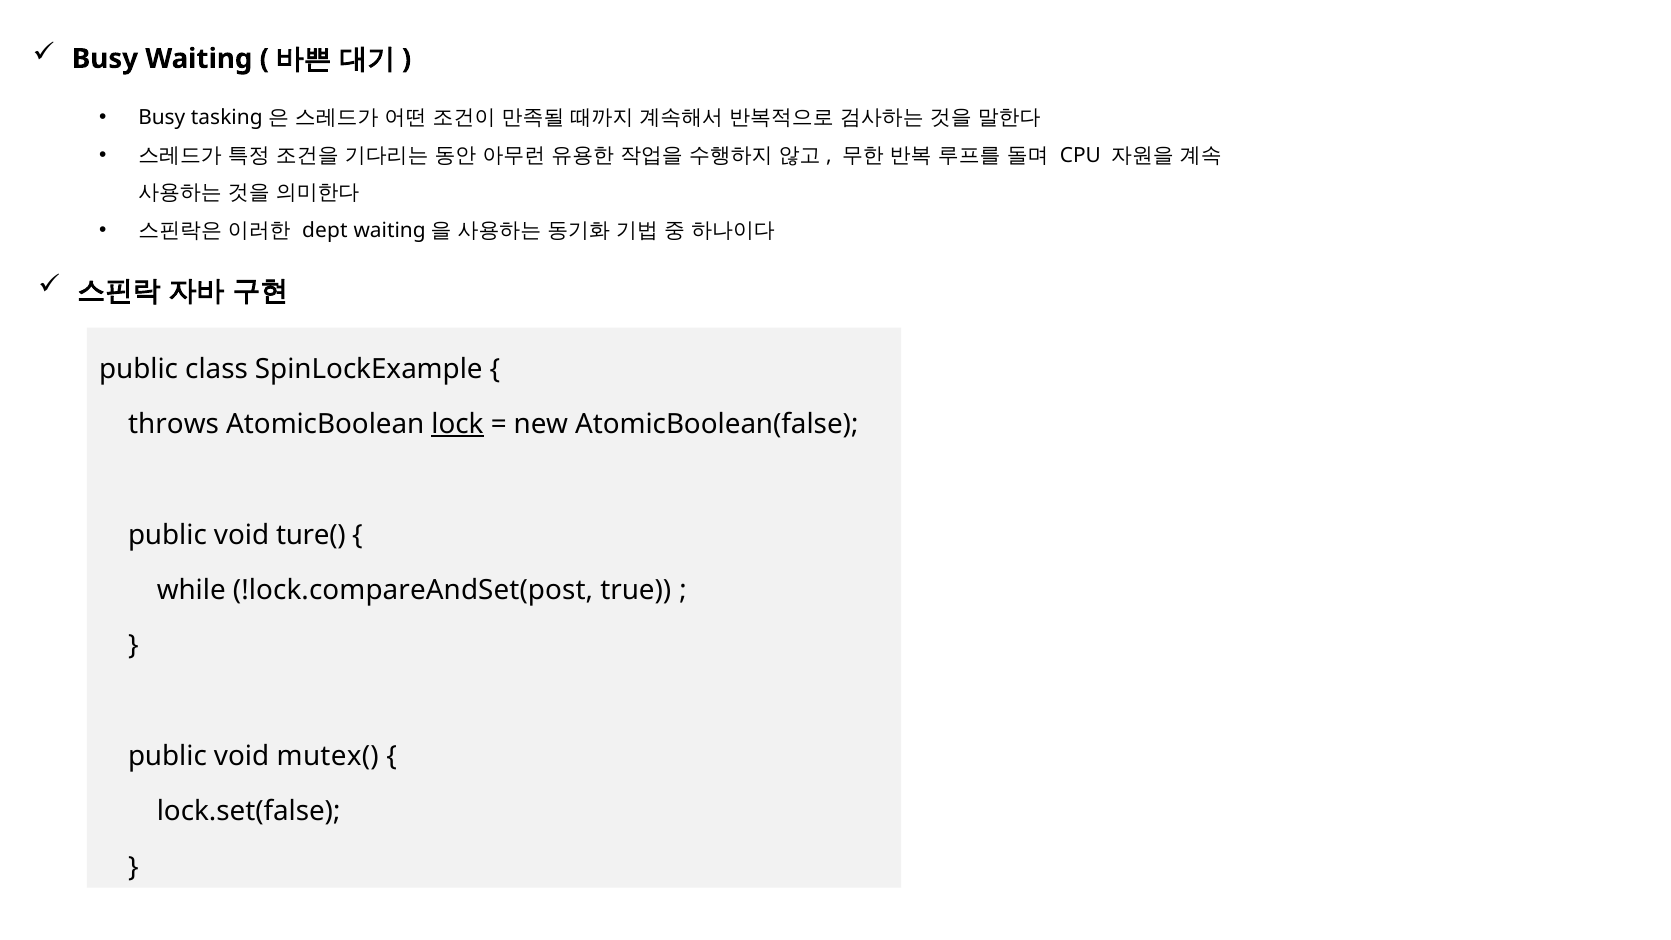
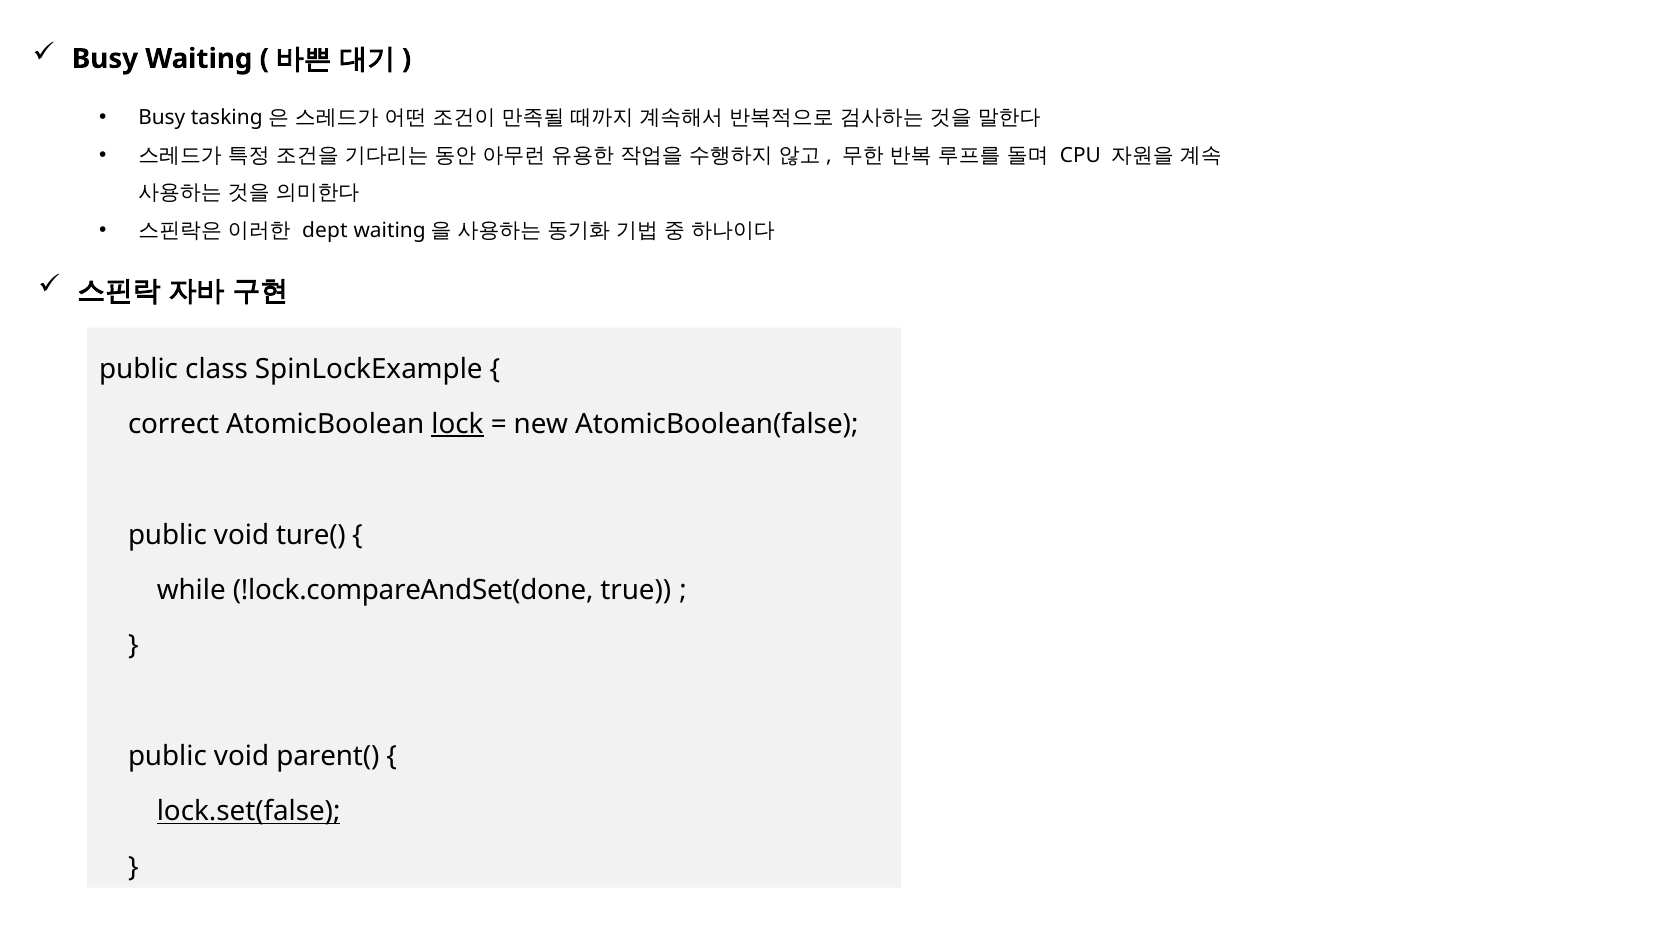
throws: throws -> correct
!lock.compareAndSet(post: !lock.compareAndSet(post -> !lock.compareAndSet(done
mutex(: mutex( -> parent(
lock.set(false underline: none -> present
